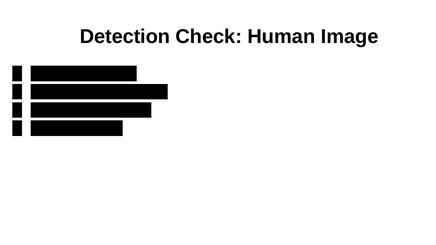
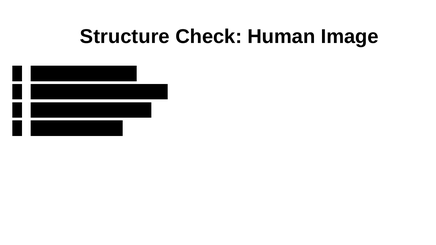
Detection: Detection -> Structure
